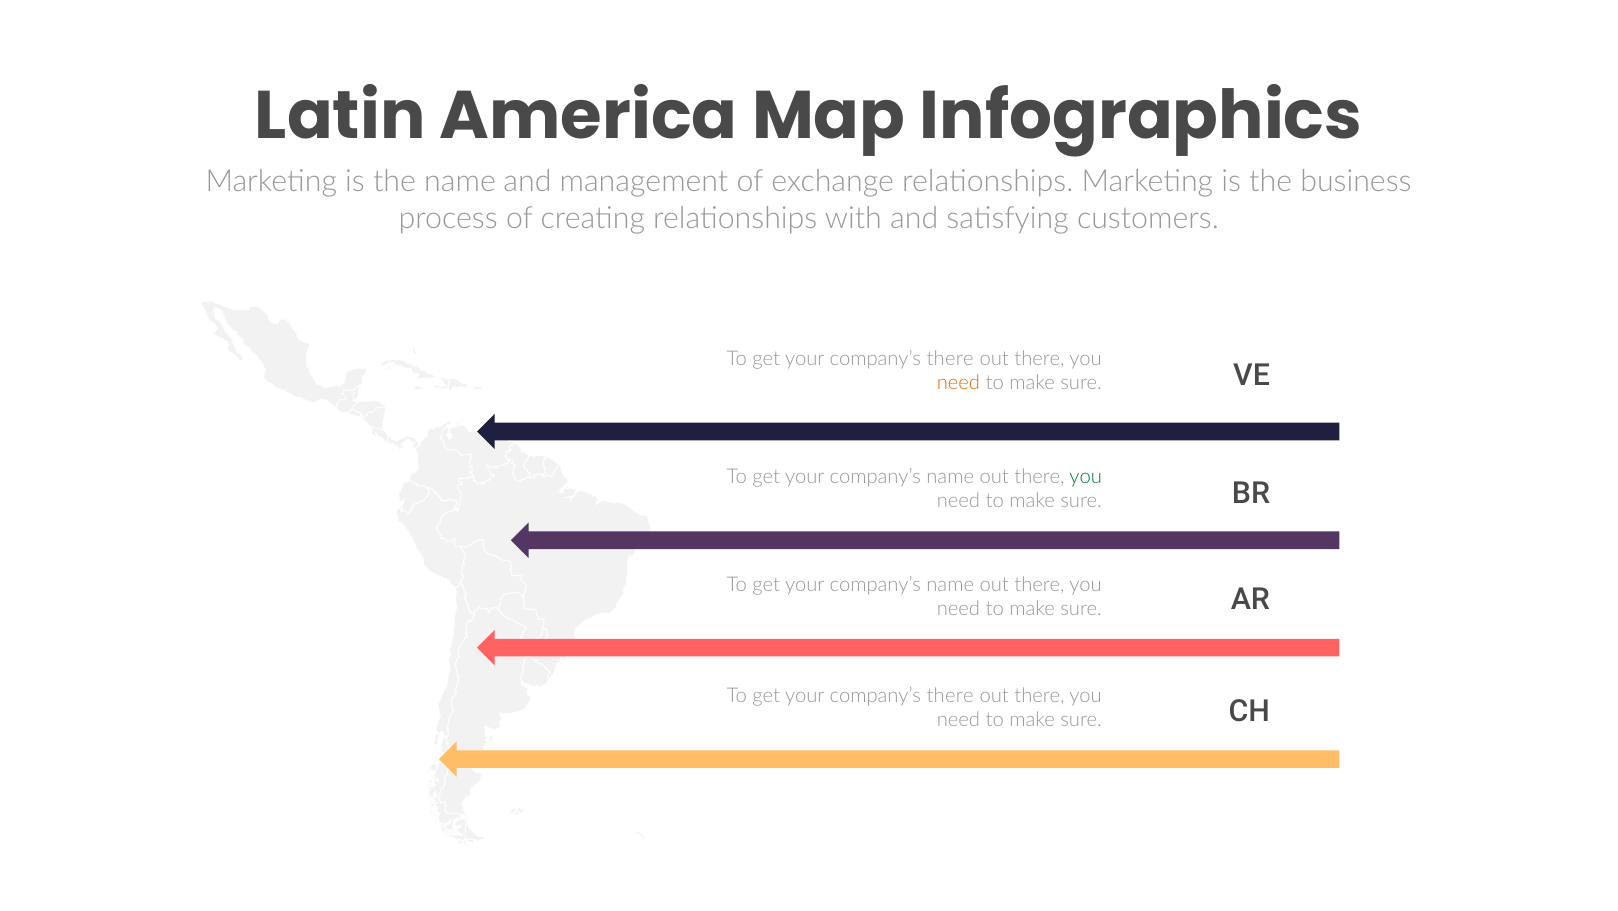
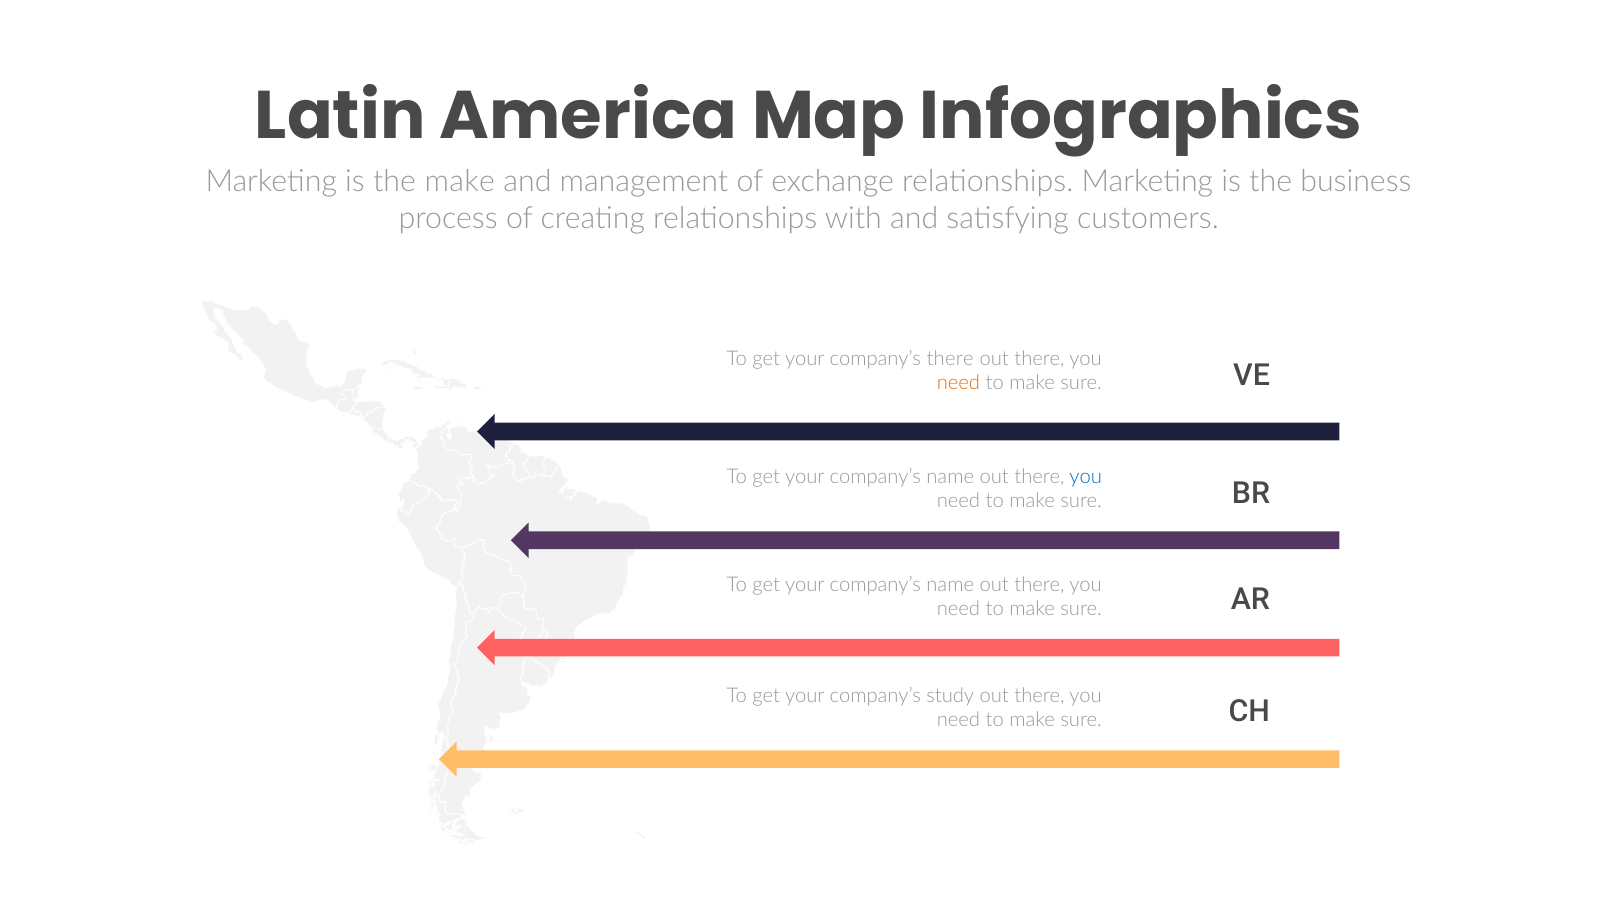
the name: name -> make
you at (1086, 477) colour: green -> blue
there at (950, 695): there -> study
